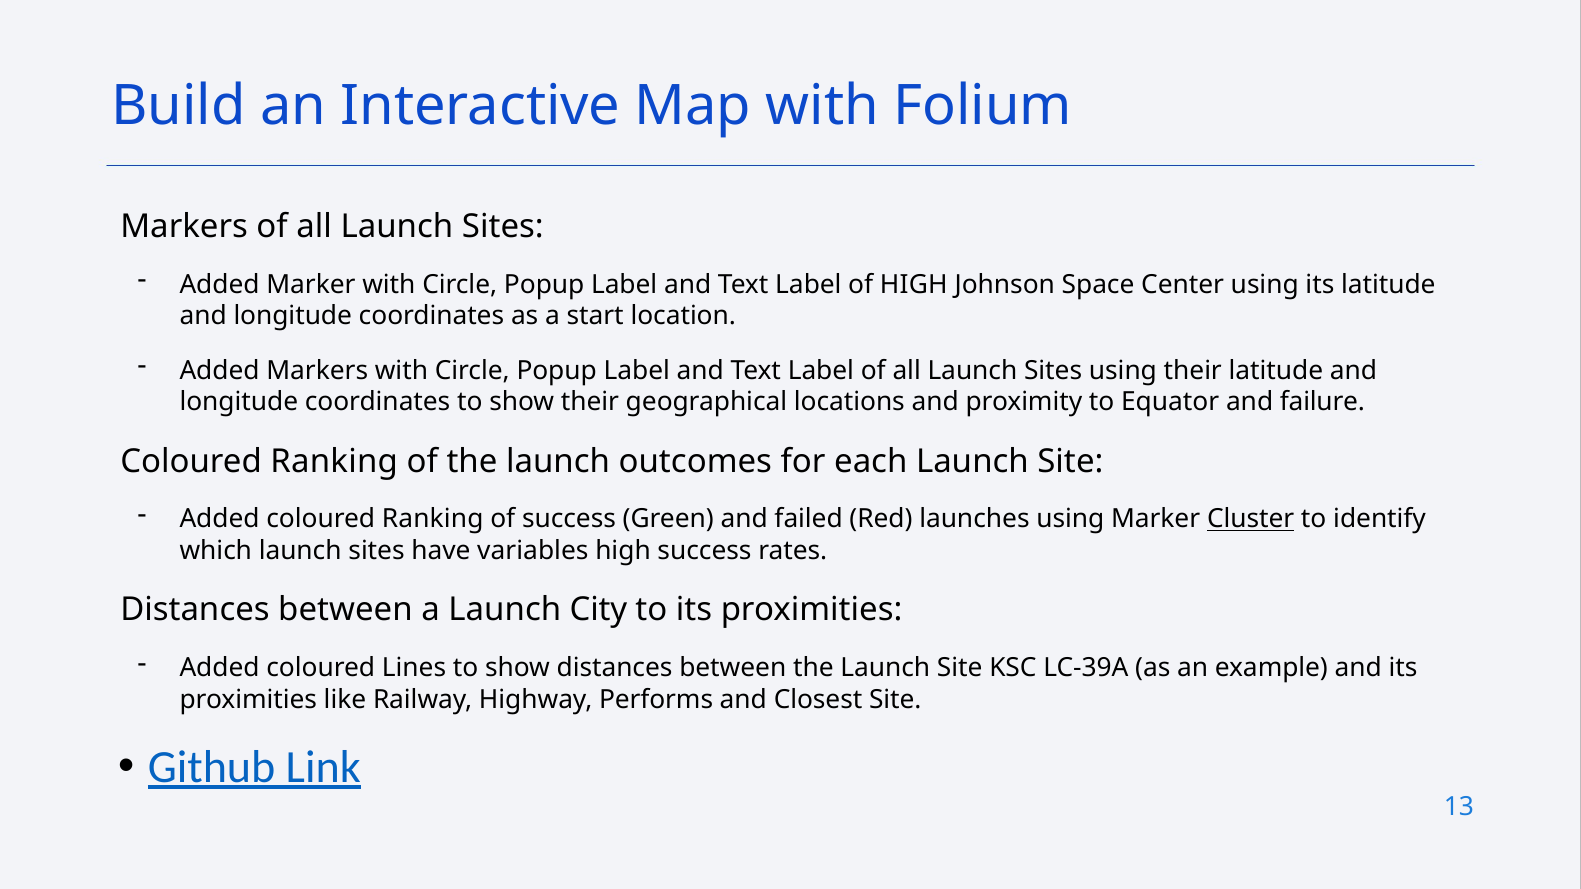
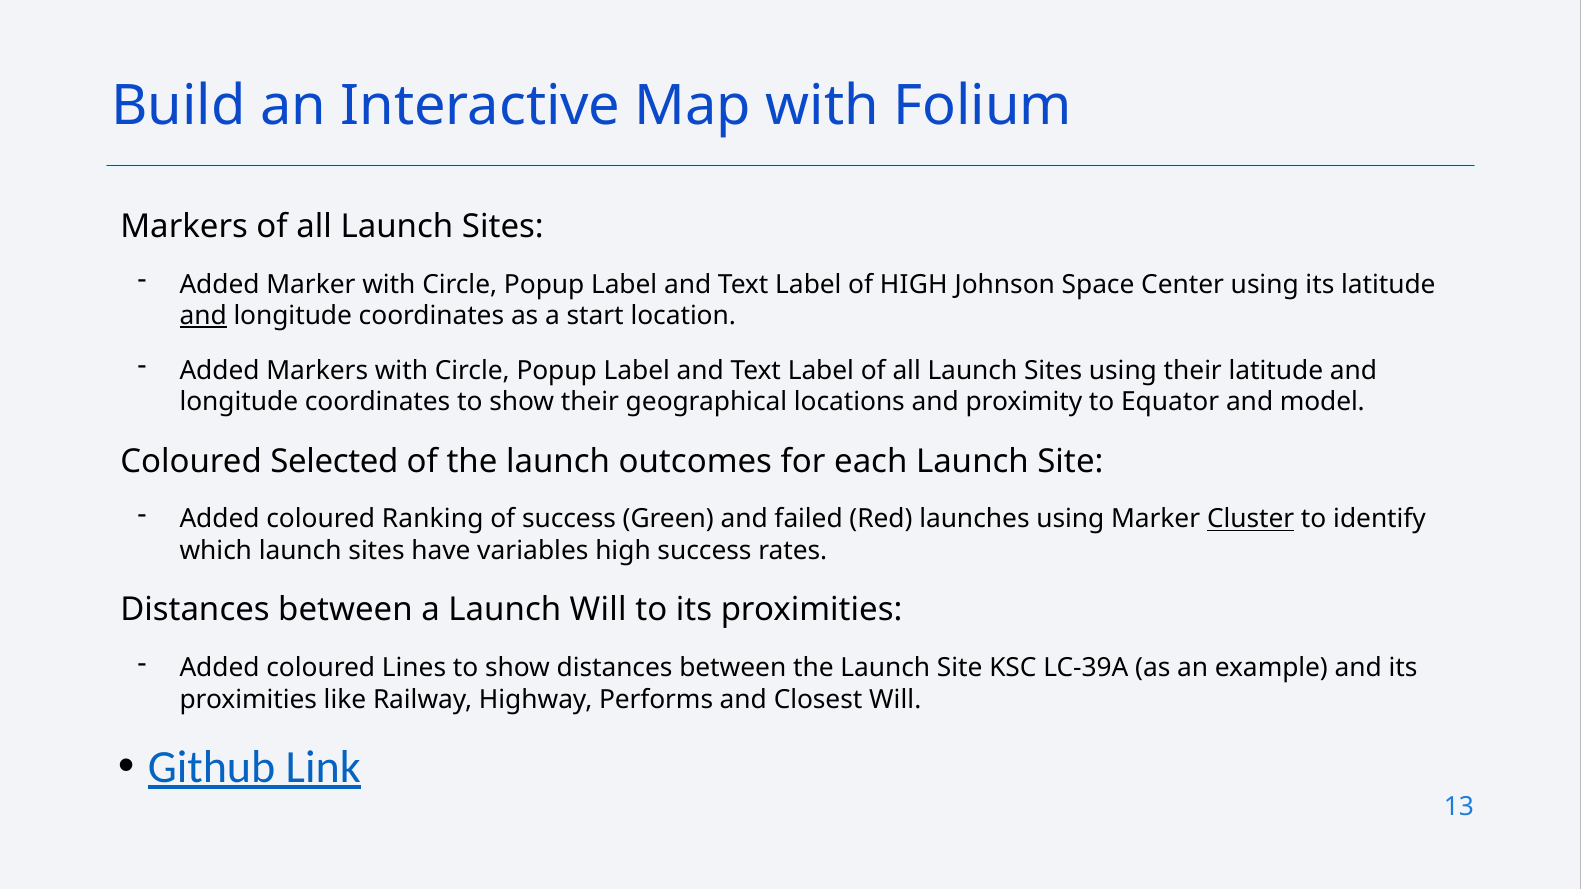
and at (203, 316) underline: none -> present
failure: failure -> model
Ranking at (334, 461): Ranking -> Selected
Launch City: City -> Will
Closest Site: Site -> Will
